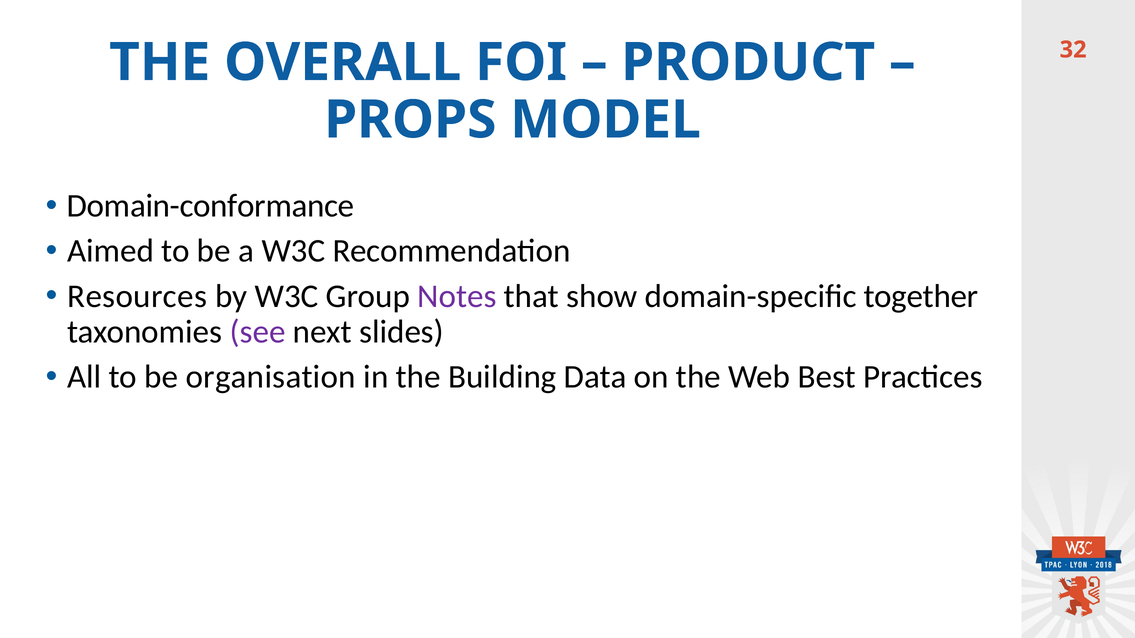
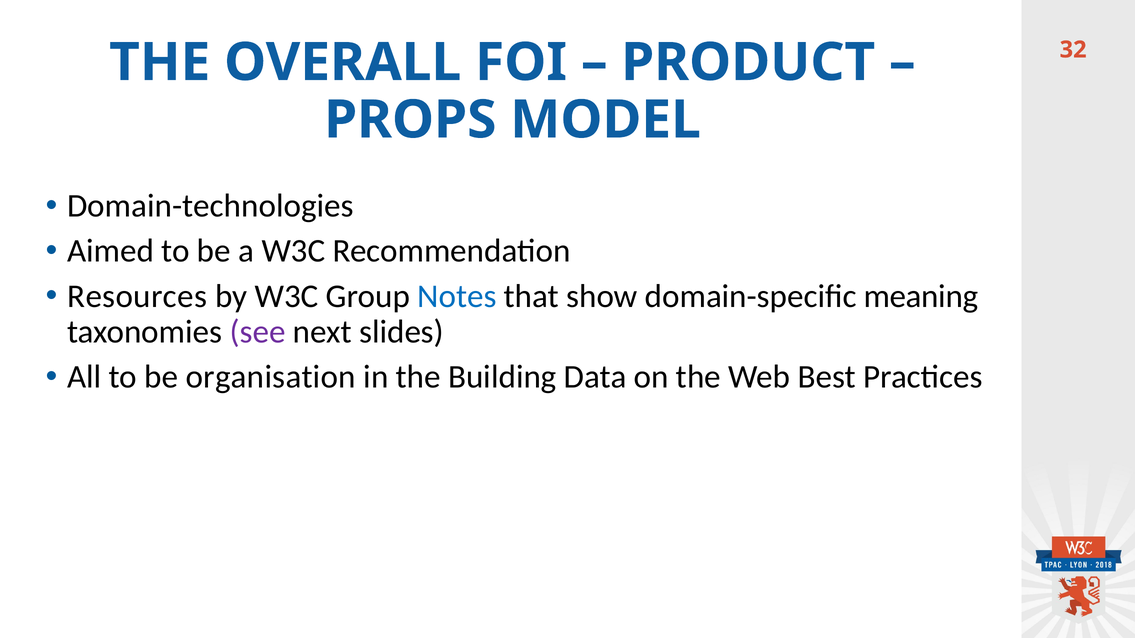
Domain-conformance: Domain-conformance -> Domain-technologies
Notes colour: purple -> blue
together: together -> meaning
